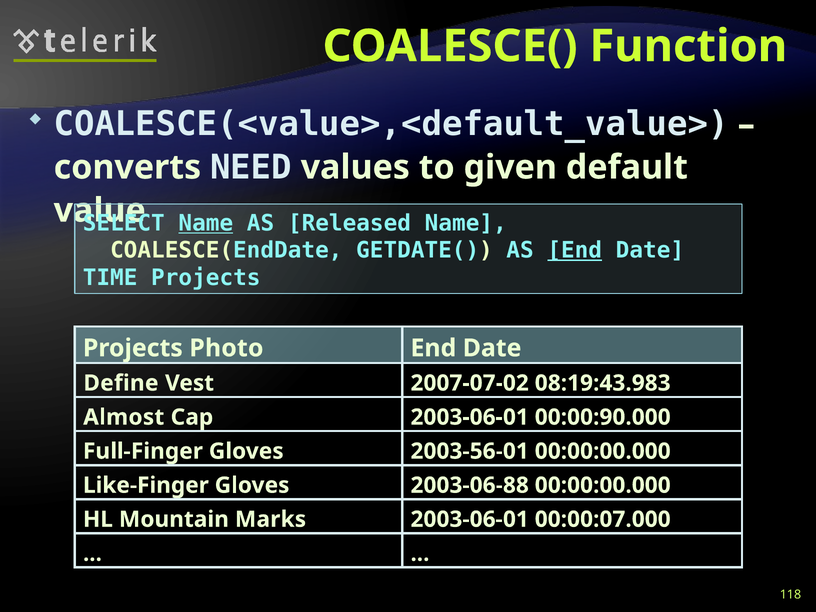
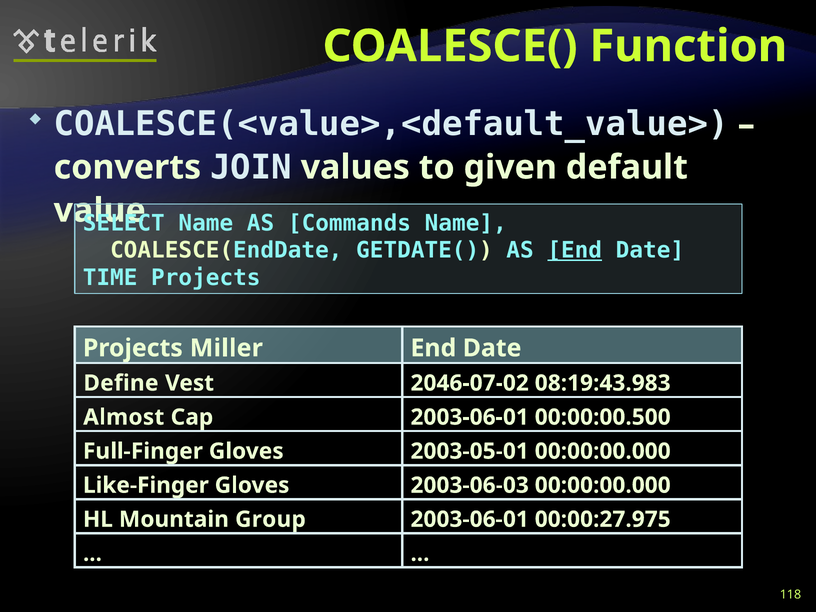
NEED: NEED -> JOIN
Name at (206, 223) underline: present -> none
Released: Released -> Commands
Photo: Photo -> Miller
2007-07-02: 2007-07-02 -> 2046-07-02
00:00:90.000: 00:00:90.000 -> 00:00:00.500
2003-56-01: 2003-56-01 -> 2003-05-01
2003-06-88: 2003-06-88 -> 2003-06-03
Marks: Marks -> Group
00:00:07.000: 00:00:07.000 -> 00:00:27.975
